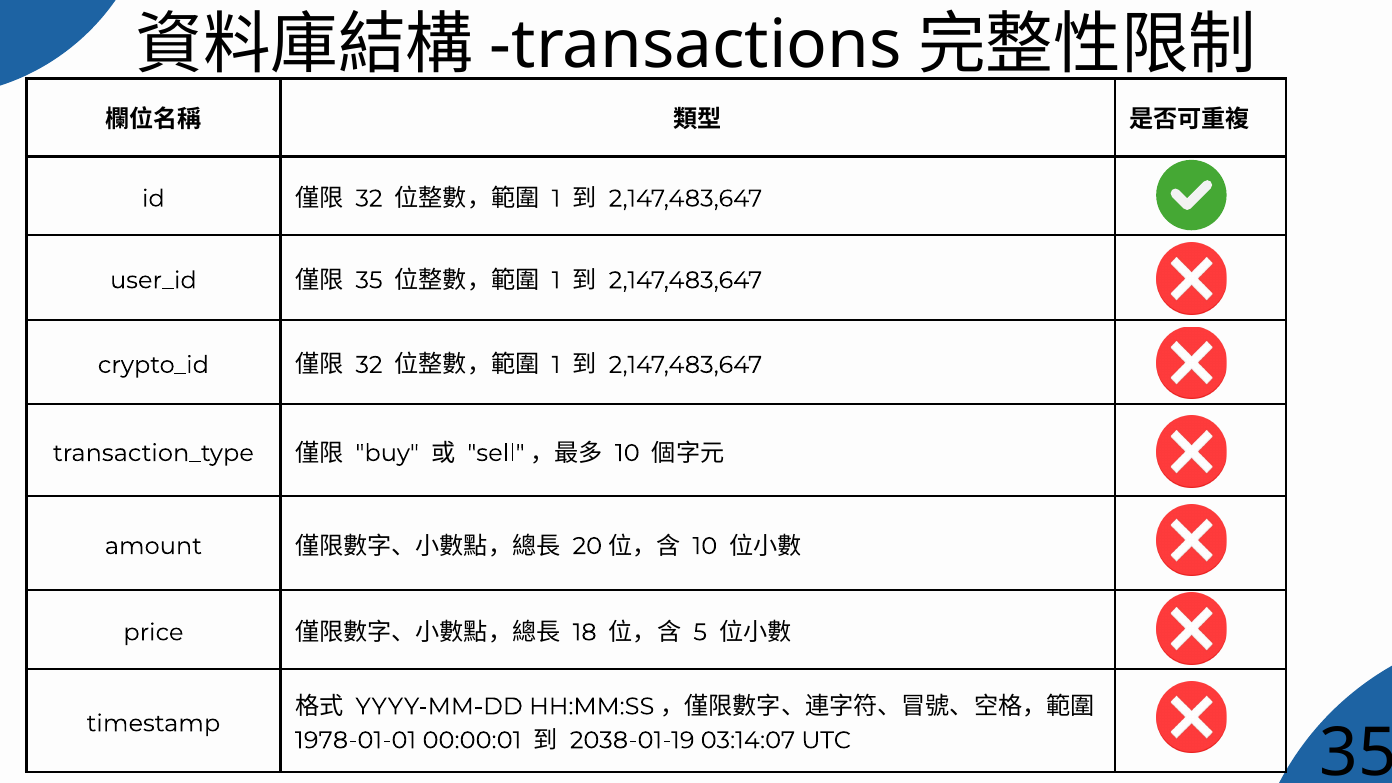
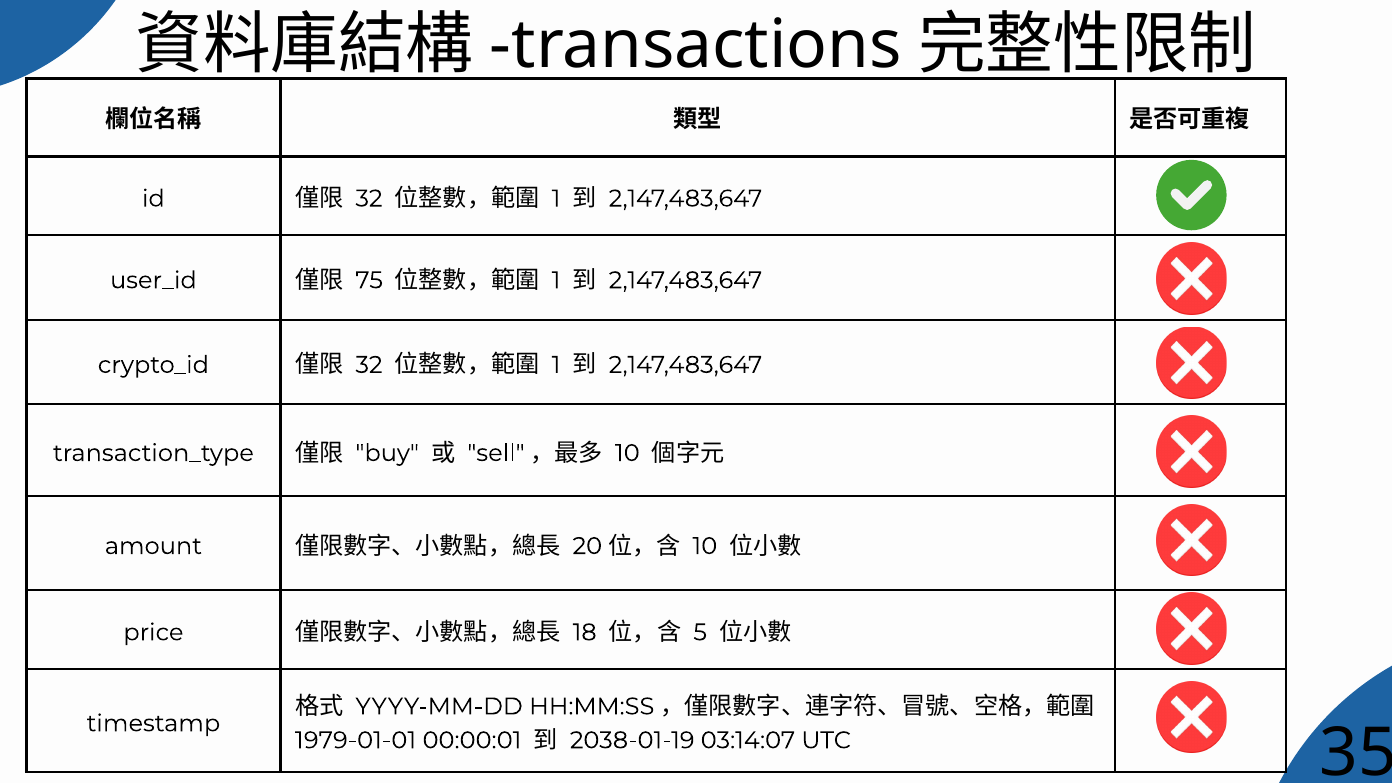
35 at (369, 280): 35 -> 75
1978-01-01: 1978-01-01 -> 1979-01-01
